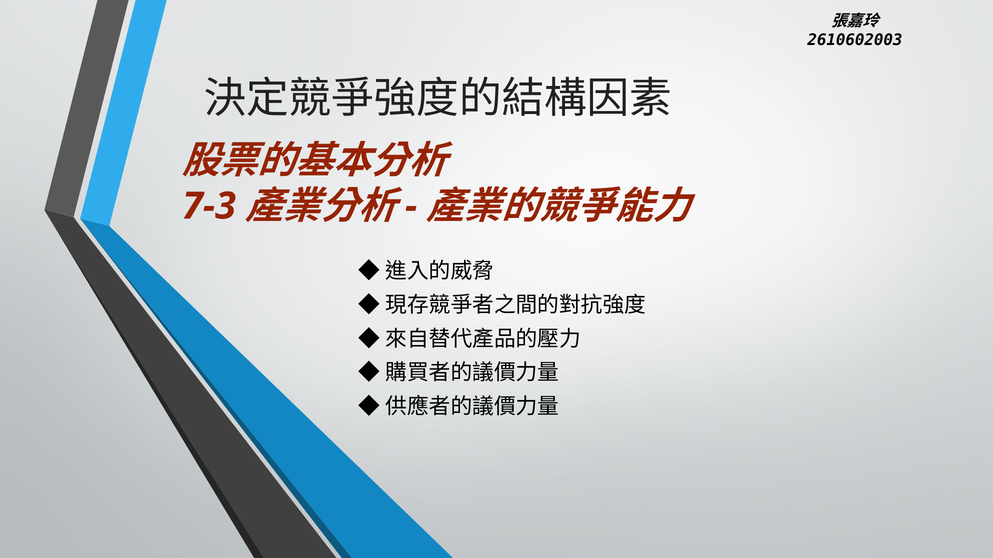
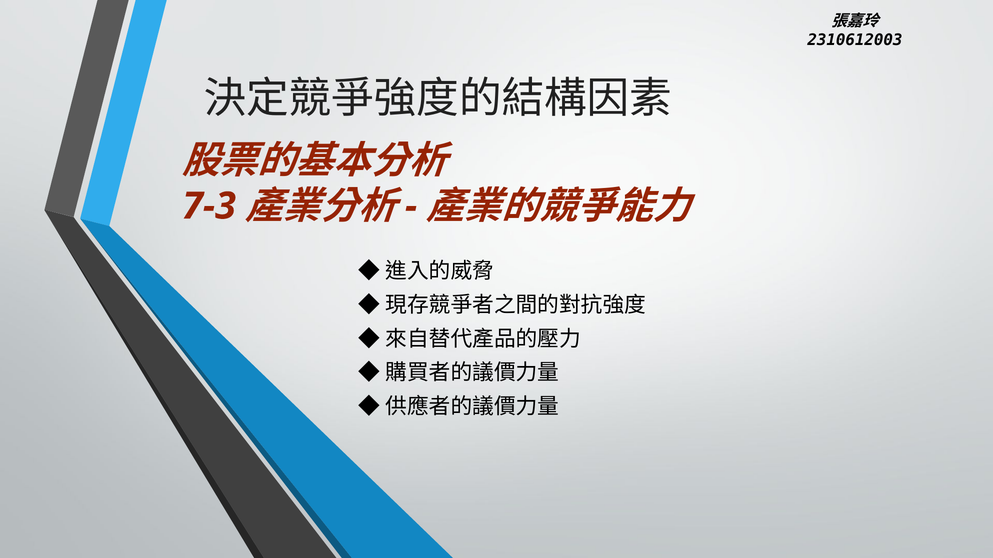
2610602003: 2610602003 -> 2310612003
